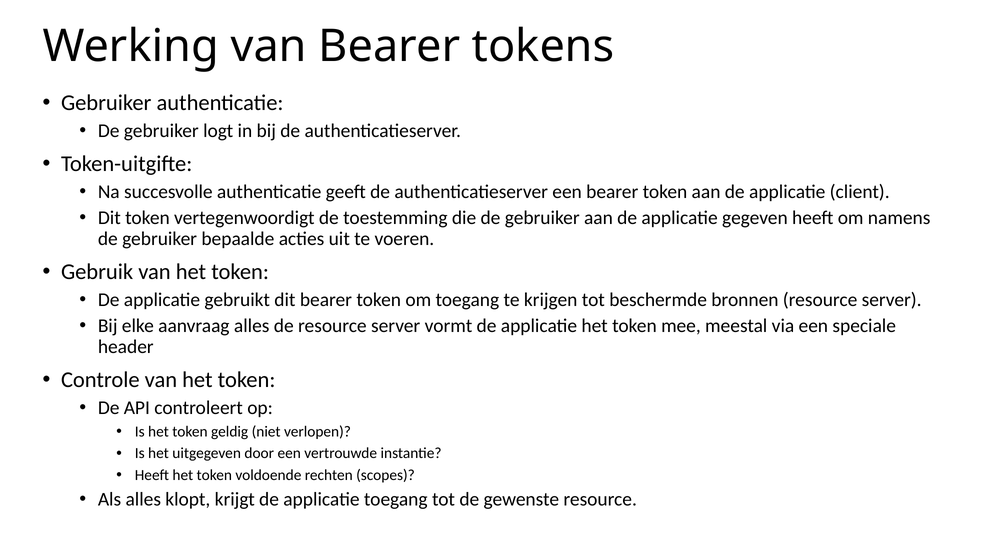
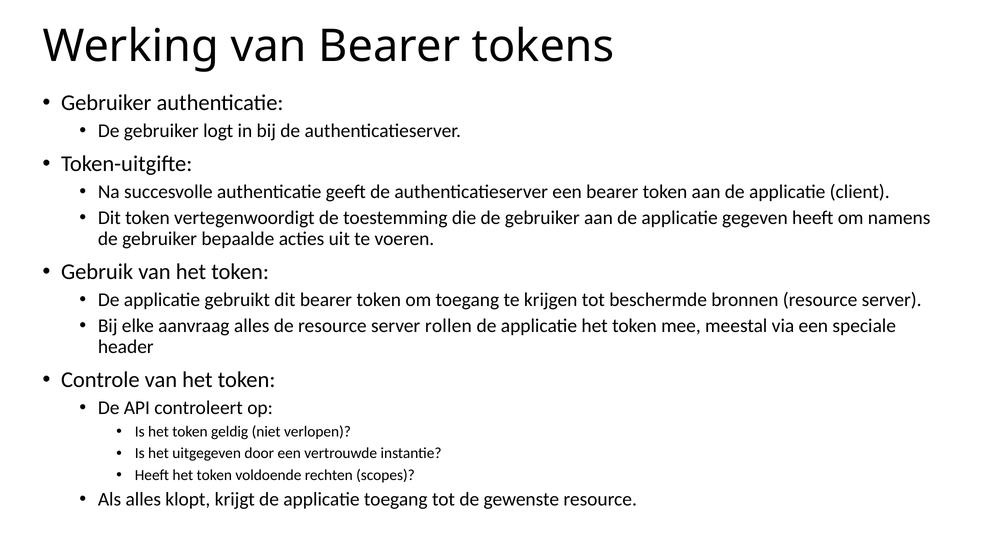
vormt: vormt -> rollen
